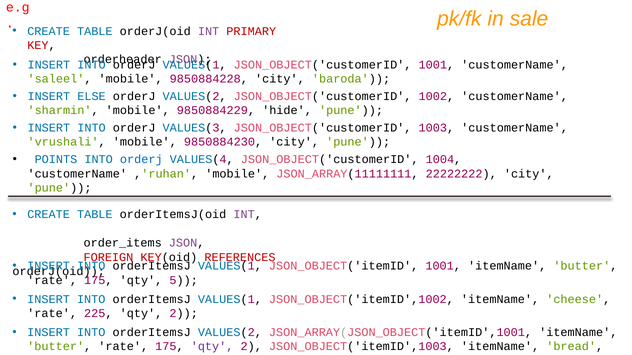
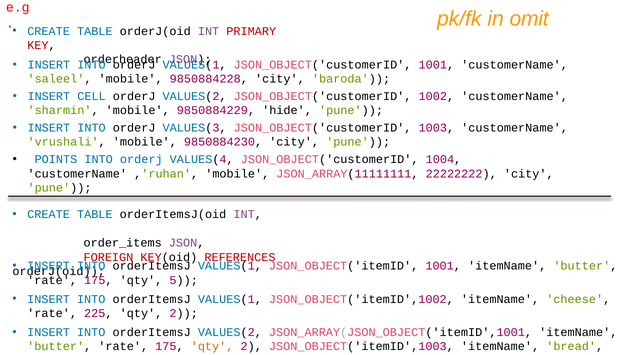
sale: sale -> omit
ELSE: ELSE -> CELL
qty at (212, 347) colour: purple -> orange
